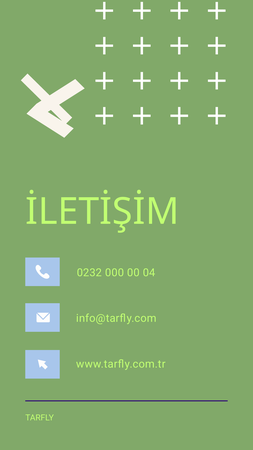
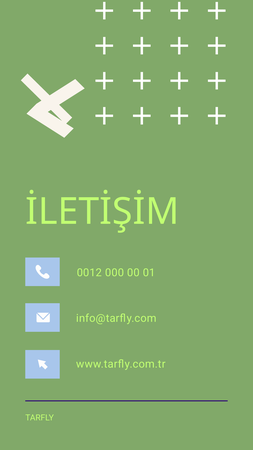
0232: 0232 -> 0012
04: 04 -> 01
